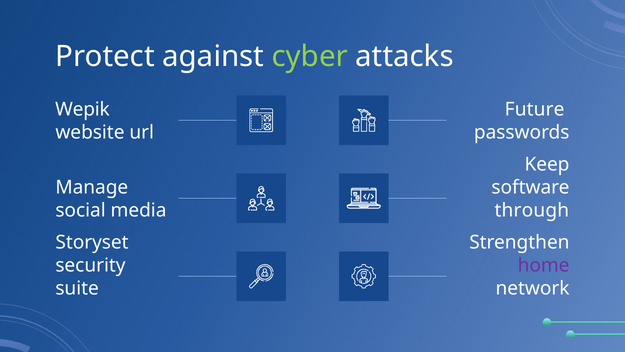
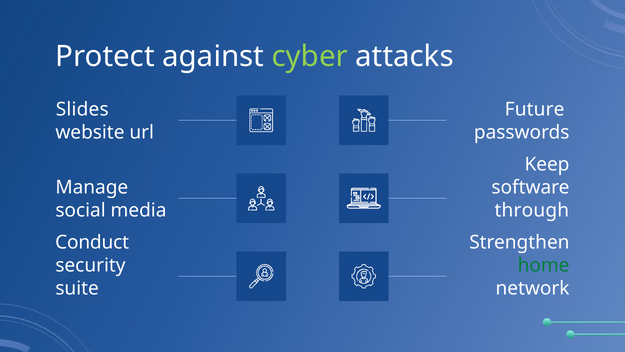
Wepik: Wepik -> Slides
Storyset: Storyset -> Conduct
home colour: purple -> green
